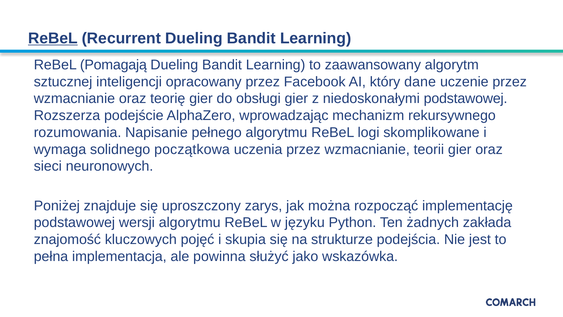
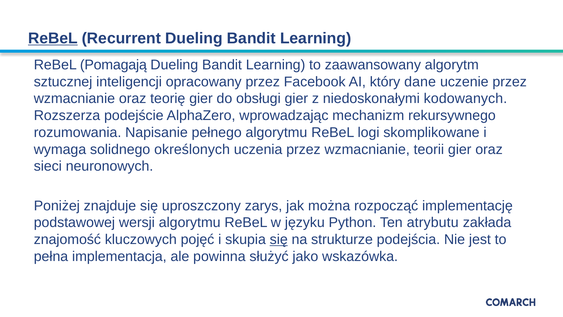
niedoskonałymi podstawowej: podstawowej -> kodowanych
początkowa: początkowa -> określonych
żadnych: żadnych -> atrybutu
się at (279, 239) underline: none -> present
